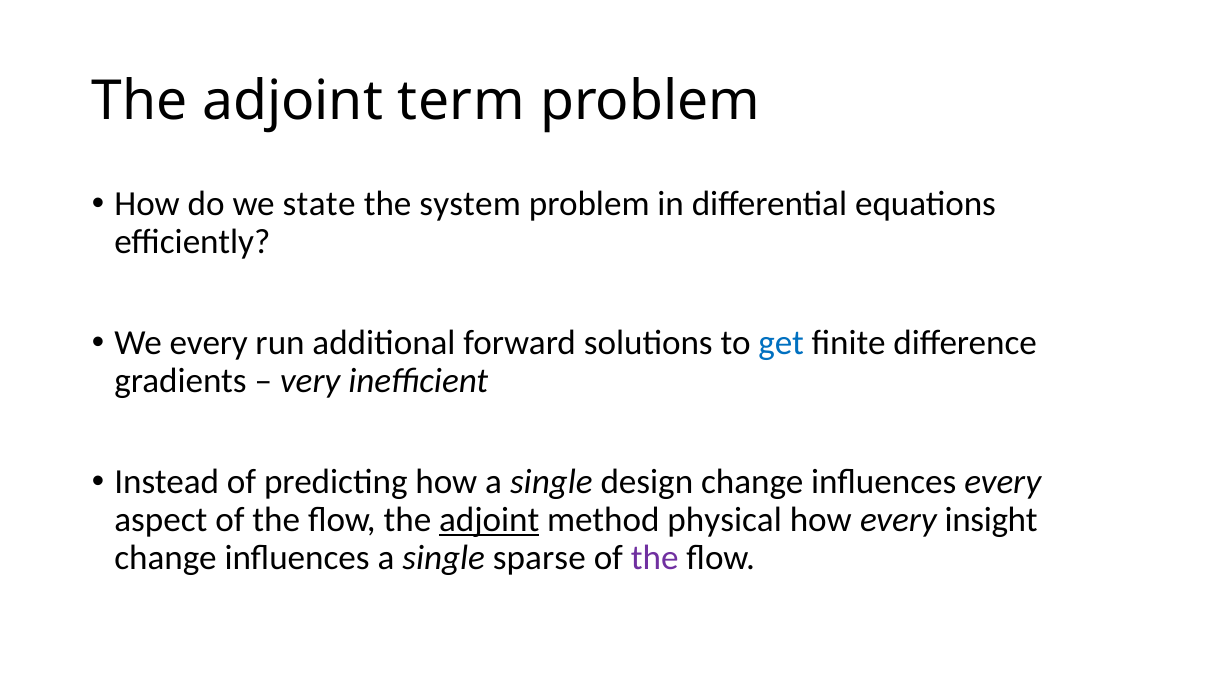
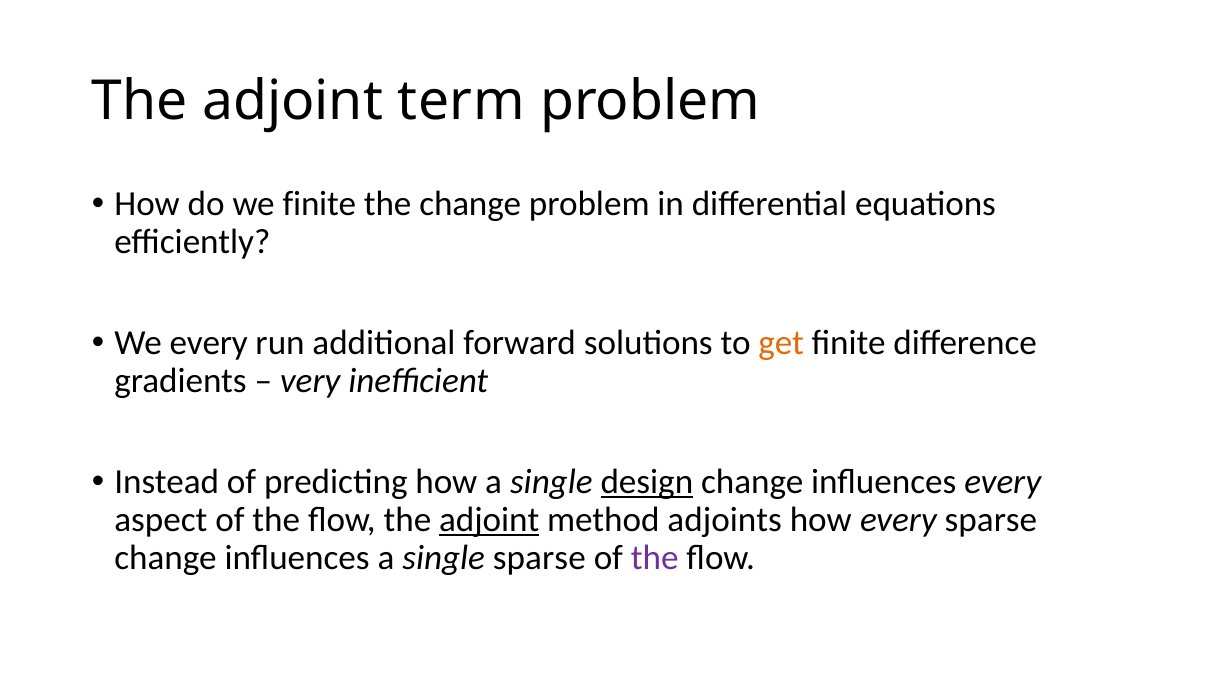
we state: state -> finite
the system: system -> change
get colour: blue -> orange
design underline: none -> present
physical: physical -> adjoints
every insight: insight -> sparse
